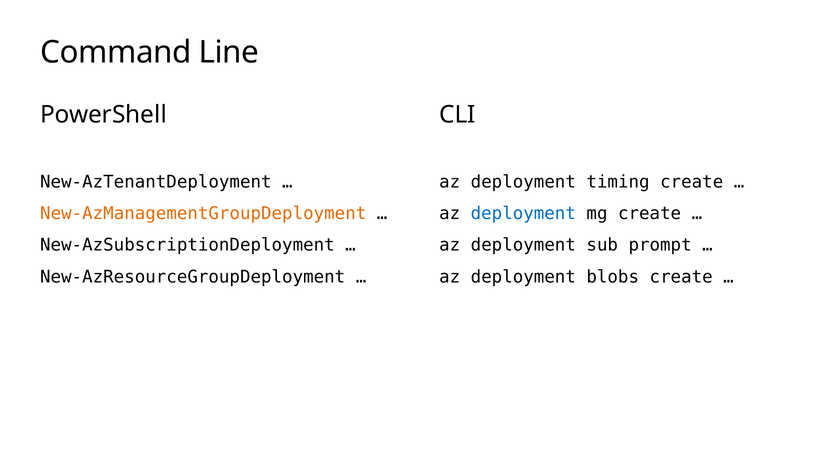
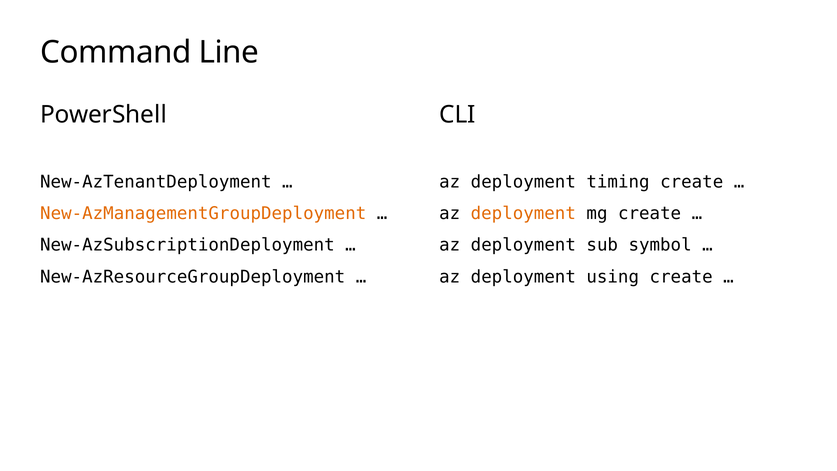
deployment at (523, 213) colour: blue -> orange
prompt: prompt -> symbol
blobs: blobs -> using
